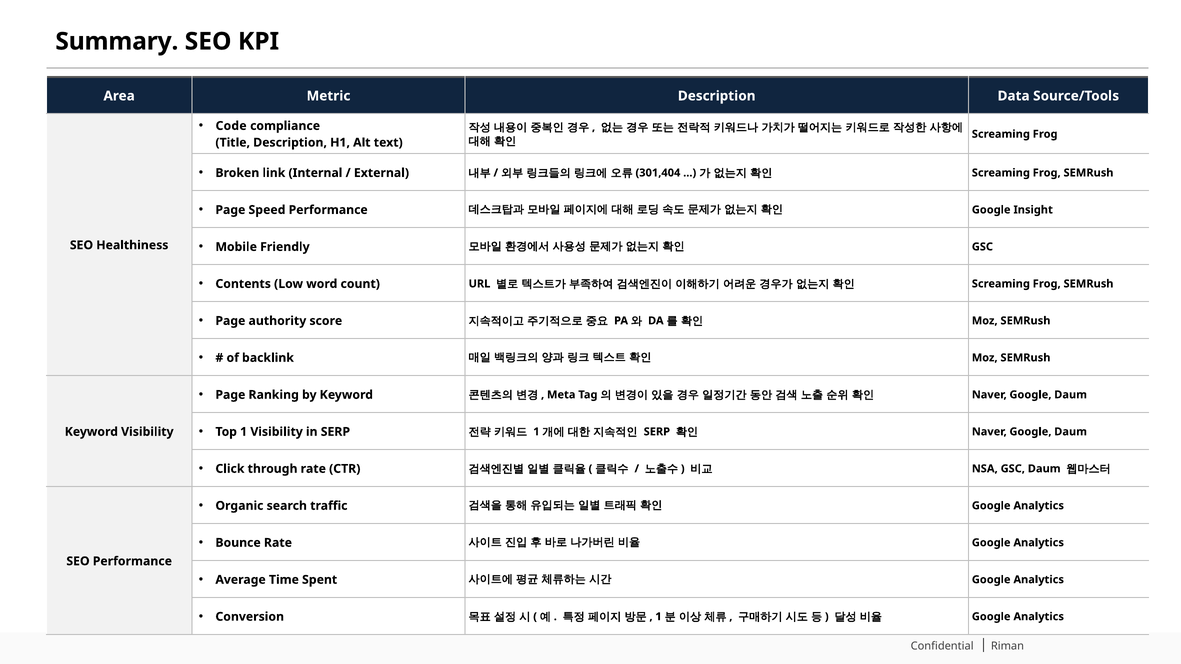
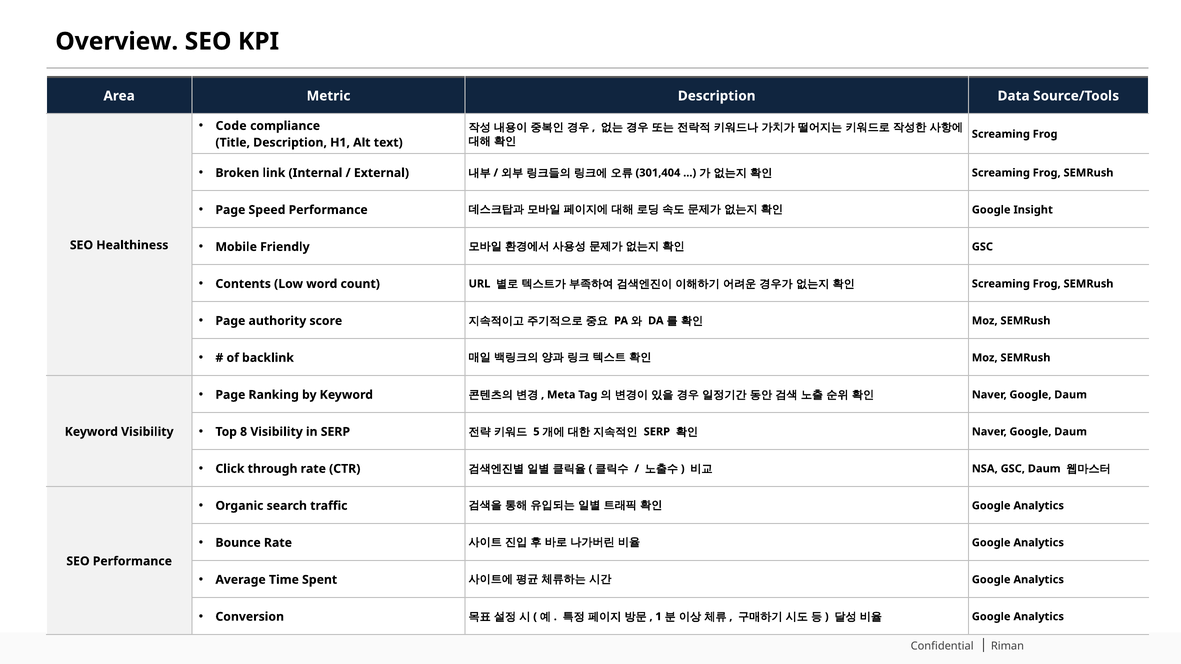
Summary: Summary -> Overview
Top 1: 1 -> 8
1 at (536, 432): 1 -> 5
